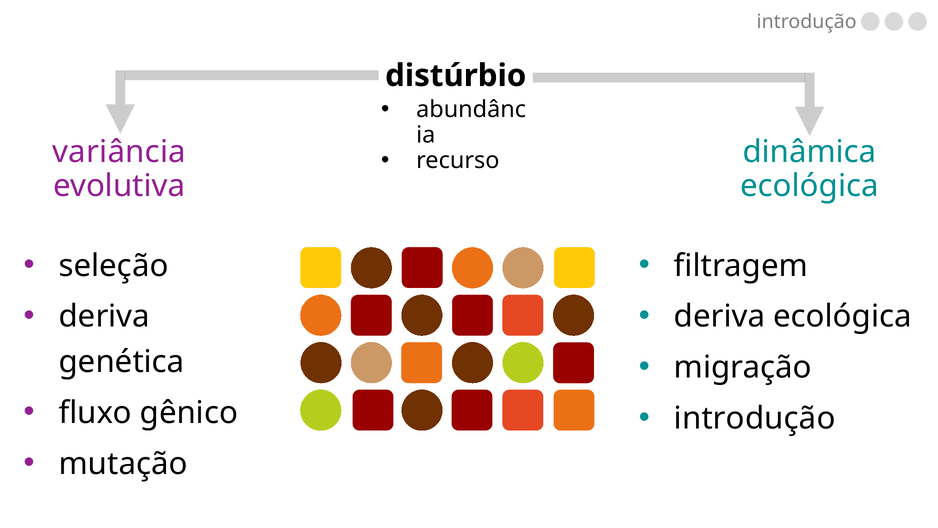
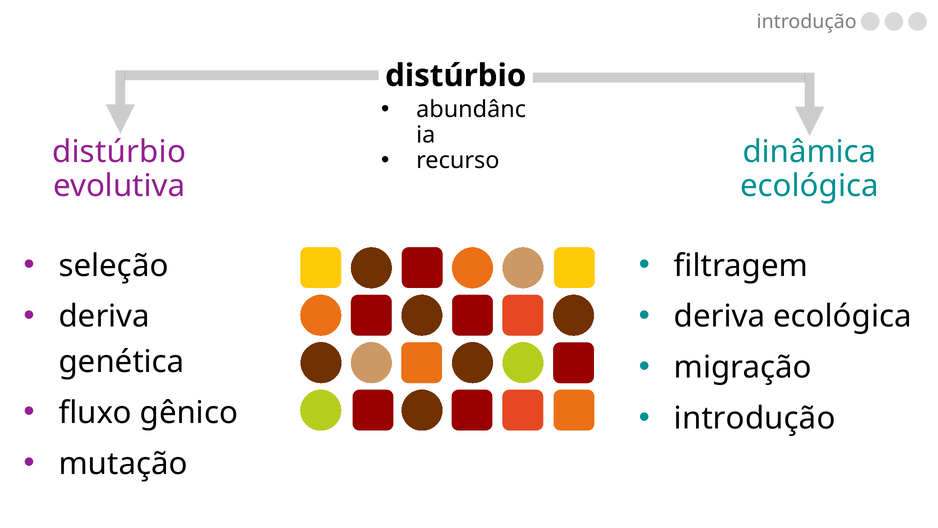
variância at (119, 152): variância -> distúrbio
